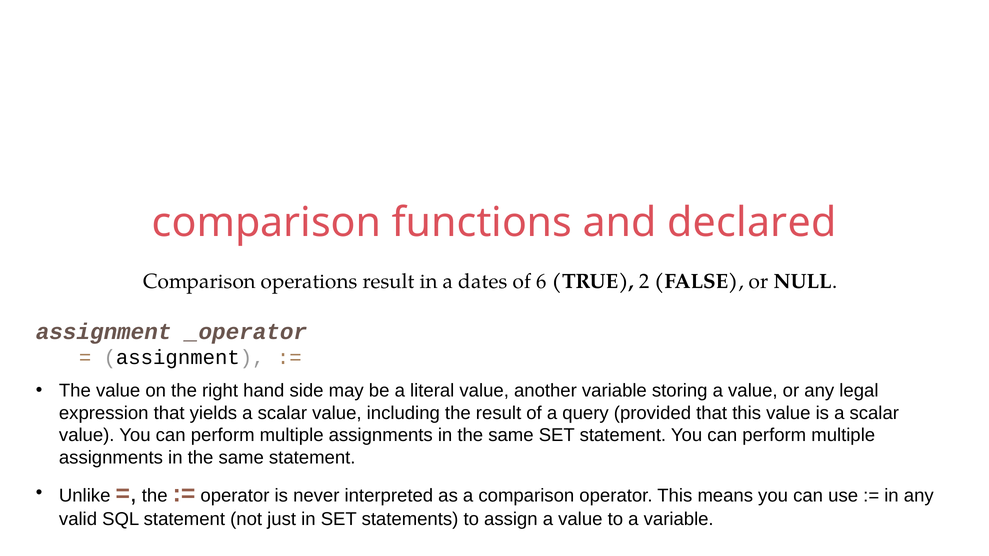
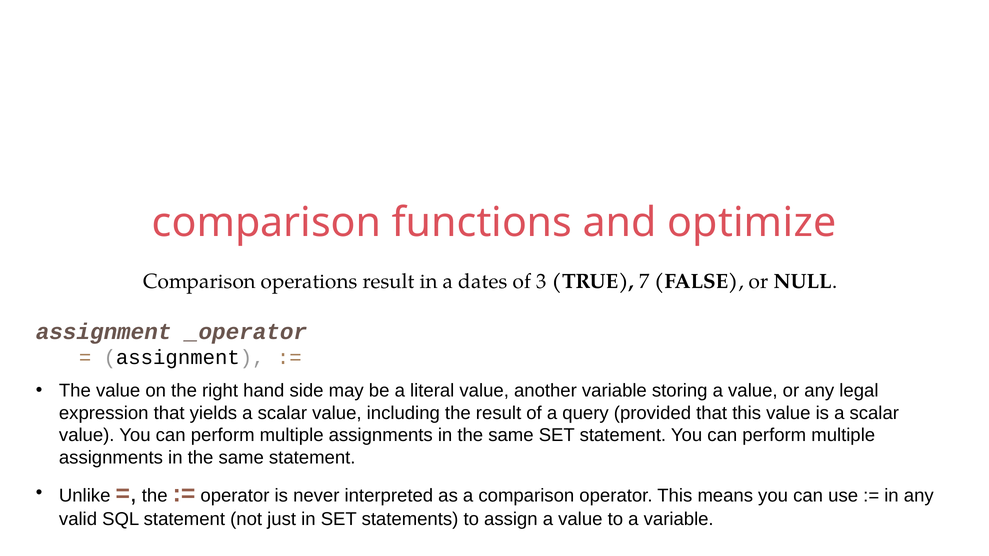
declared: declared -> optimize
6: 6 -> 3
2: 2 -> 7
